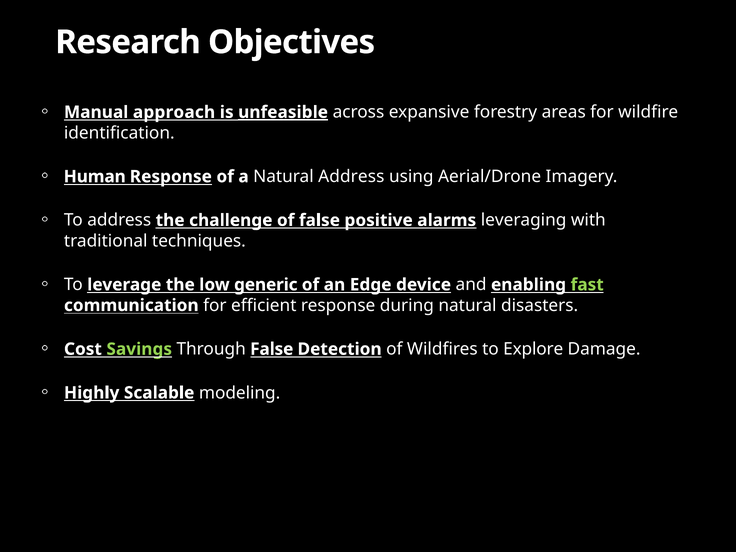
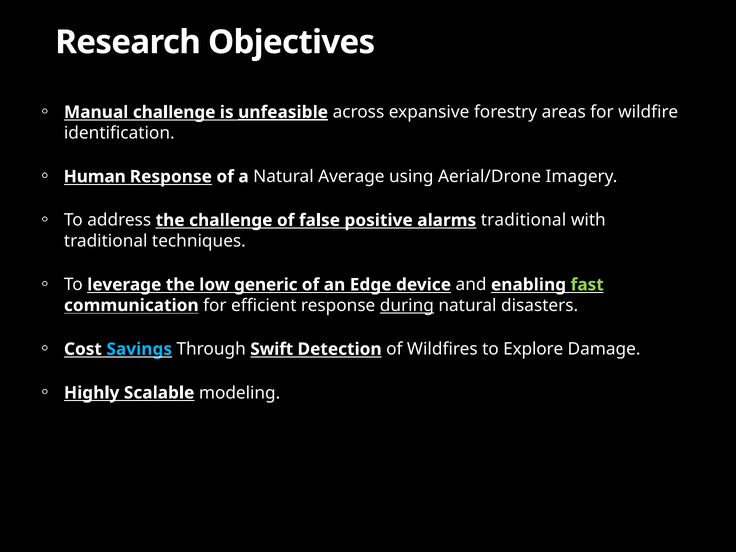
Manual approach: approach -> challenge
Natural Address: Address -> Average
alarms leveraging: leveraging -> traditional
during underline: none -> present
Savings colour: light green -> light blue
Through False: False -> Swift
